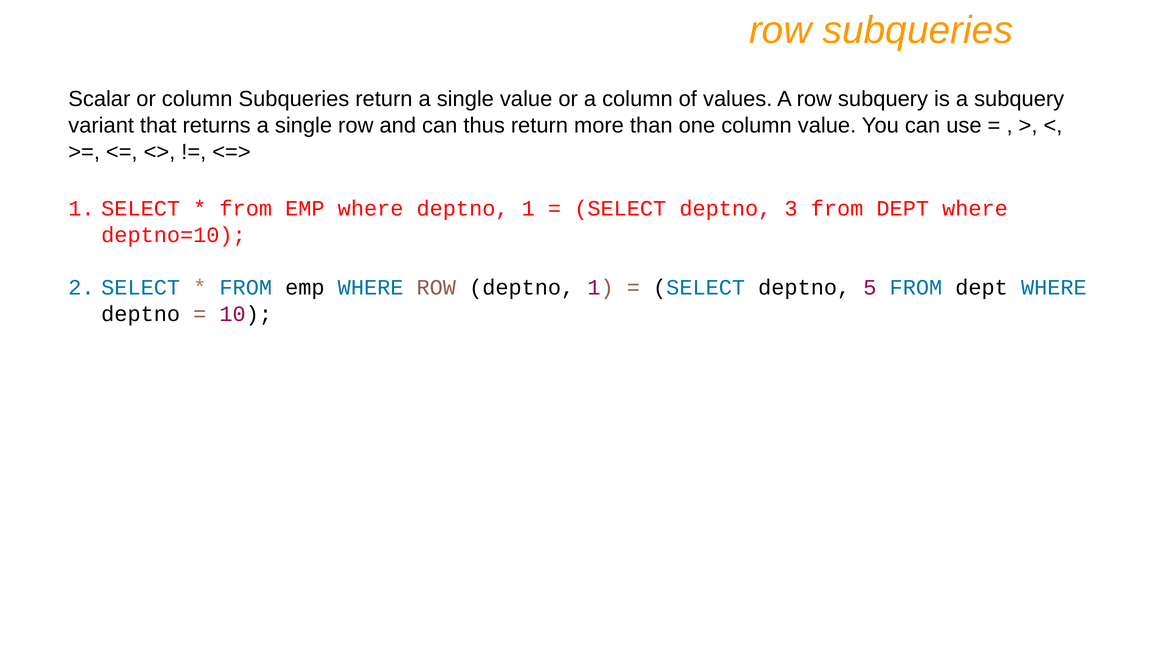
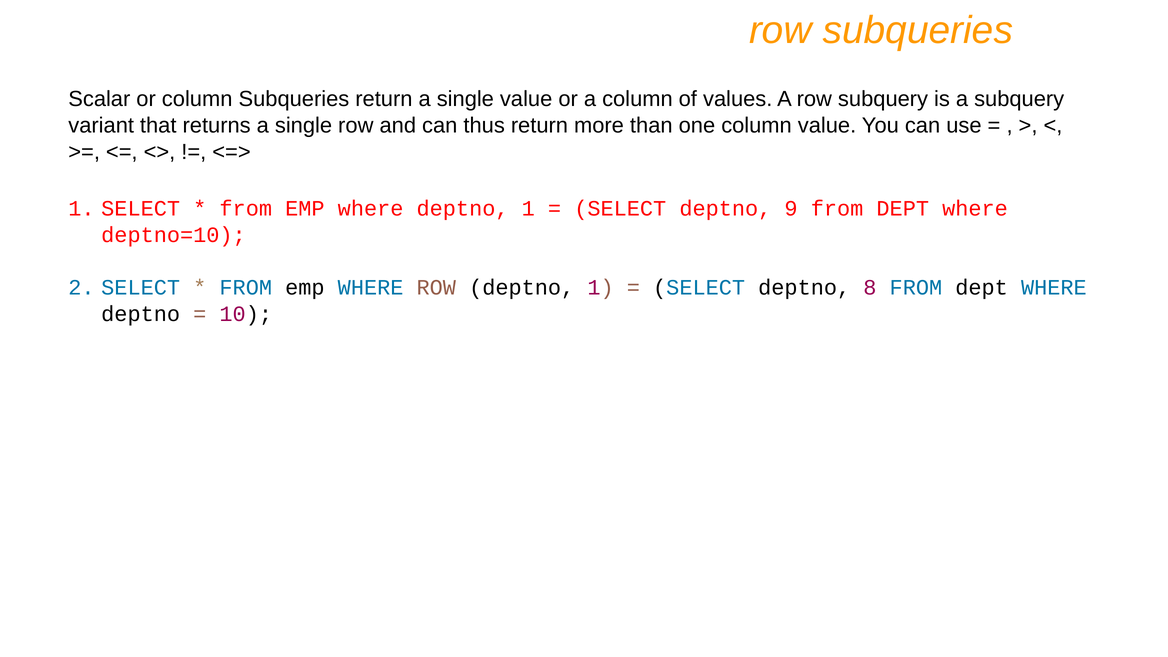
3: 3 -> 9
5: 5 -> 8
